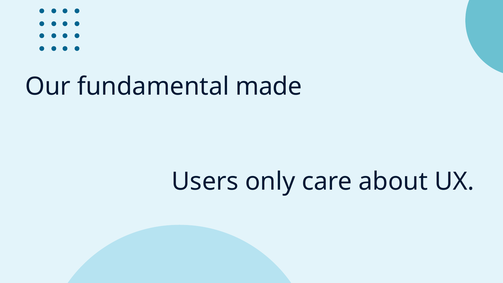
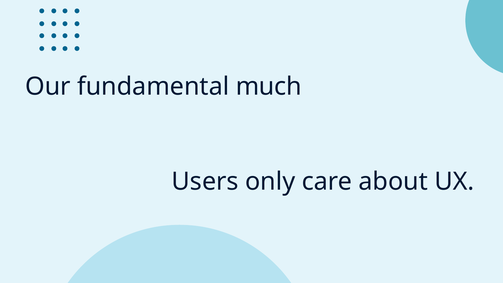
made: made -> much
